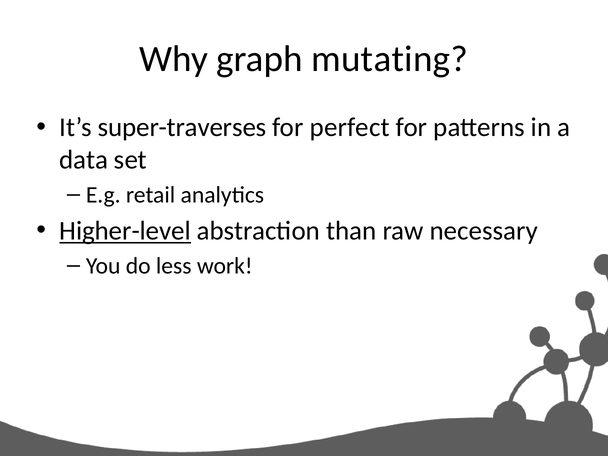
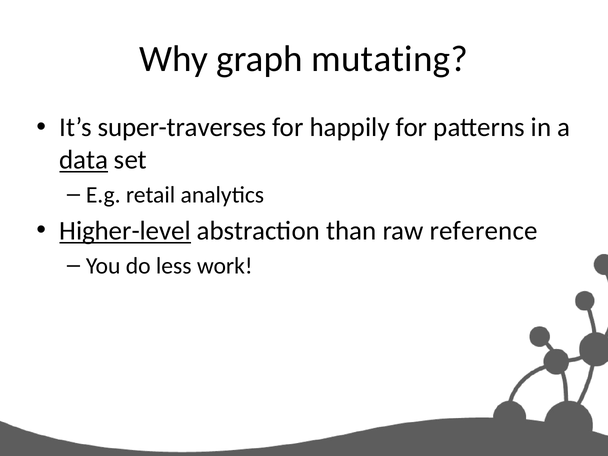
perfect: perfect -> happily
data underline: none -> present
necessary: necessary -> reference
